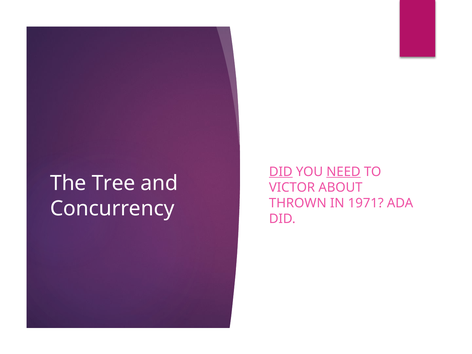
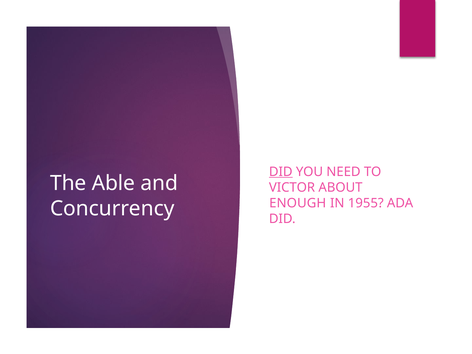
NEED underline: present -> none
Tree: Tree -> Able
THROWN: THROWN -> ENOUGH
1971: 1971 -> 1955
